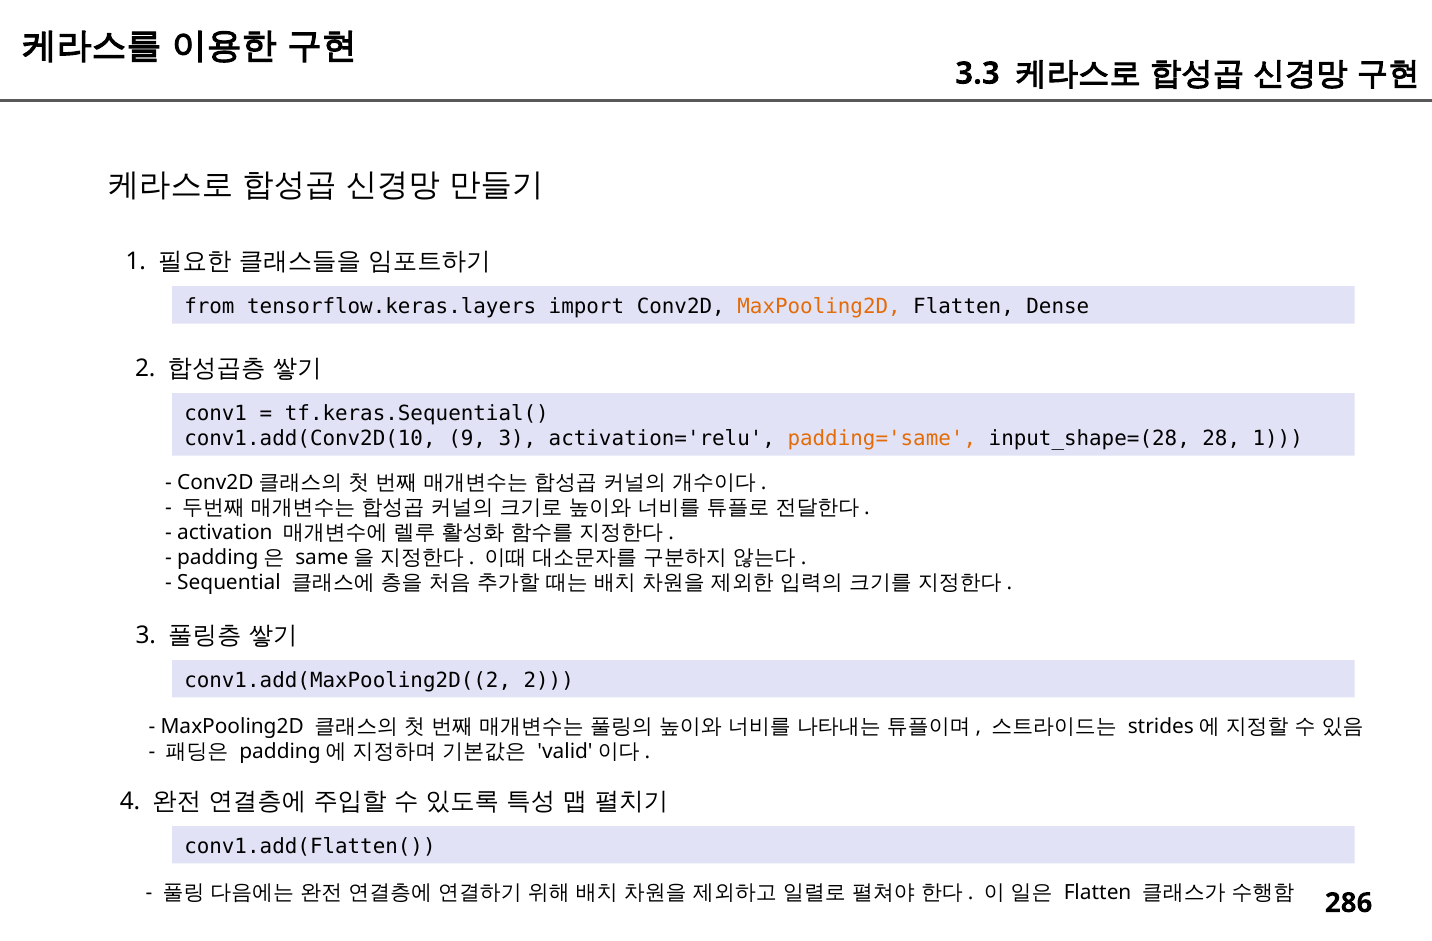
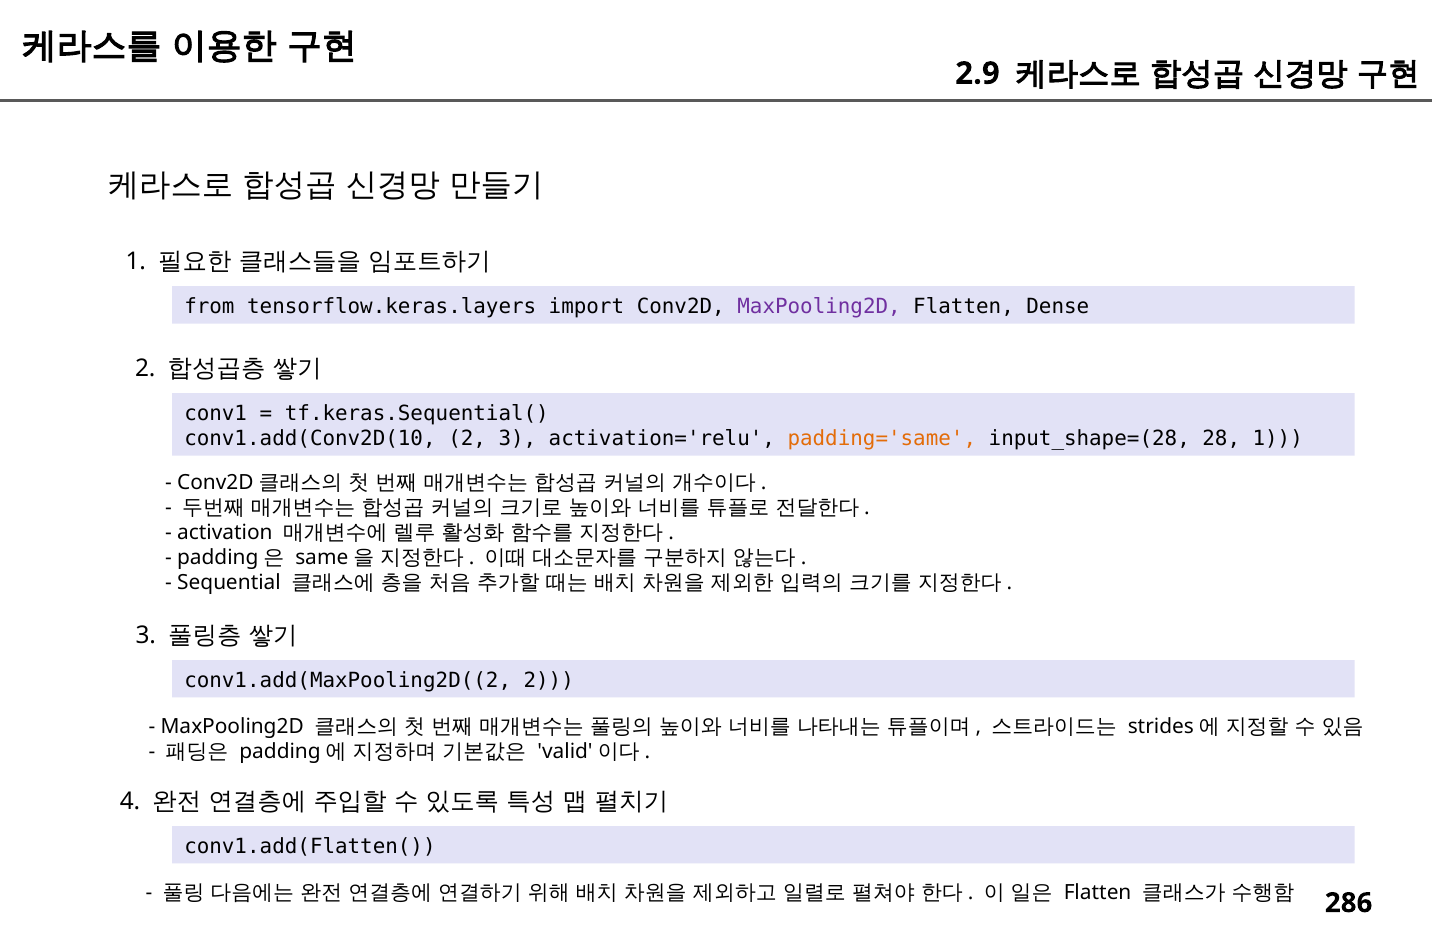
3.3: 3.3 -> 2.9
MaxPooling2D at (819, 306) colour: orange -> purple
conv1.add(Conv2D(10 9: 9 -> 2
